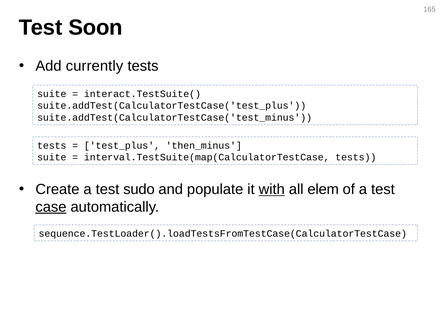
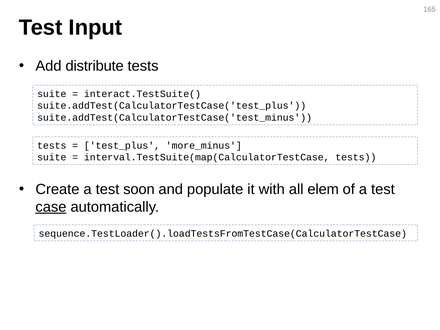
Soon: Soon -> Input
currently: currently -> distribute
then_minus: then_minus -> more_minus
sudo: sudo -> soon
with underline: present -> none
